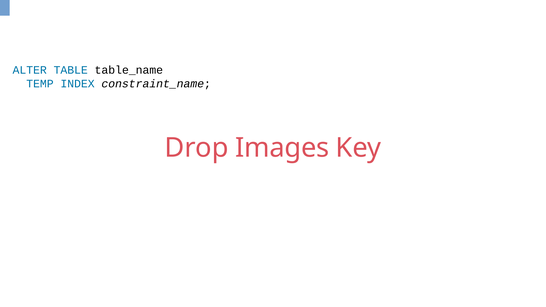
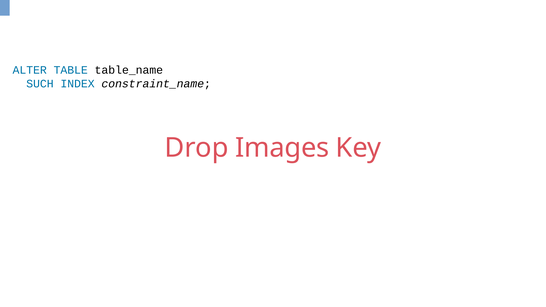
TEMP: TEMP -> SUCH
